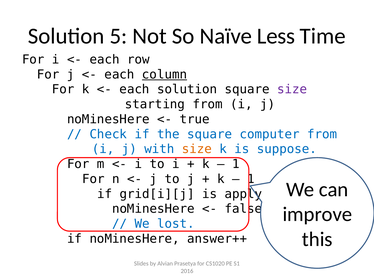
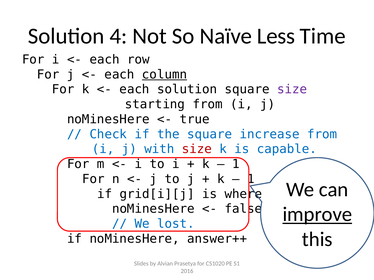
5: 5 -> 4
computer: computer -> increase
size at (197, 149) colour: orange -> red
suppose: suppose -> capable
apply: apply -> where
improve underline: none -> present
